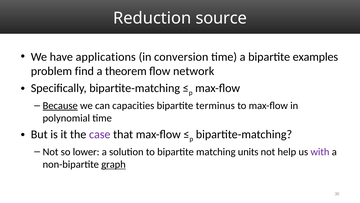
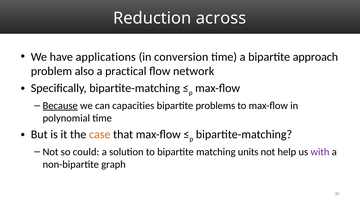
source: source -> across
examples: examples -> approach
find: find -> also
theorem: theorem -> practical
terminus: terminus -> problems
case colour: purple -> orange
lower: lower -> could
graph underline: present -> none
